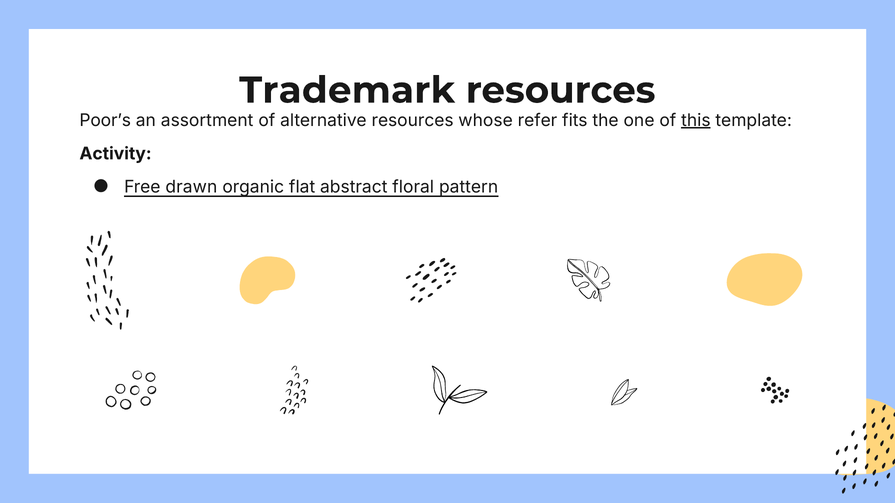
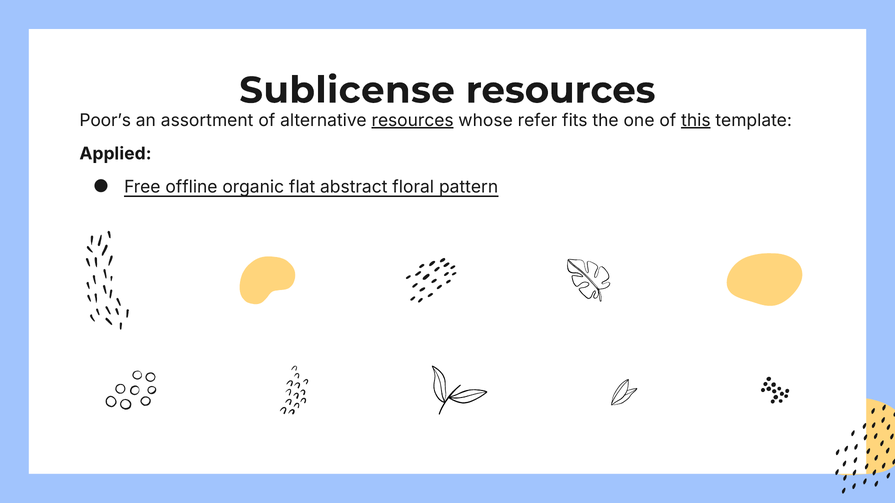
Trademark: Trademark -> Sublicense
resources at (413, 120) underline: none -> present
Activity: Activity -> Applied
drawn: drawn -> offline
